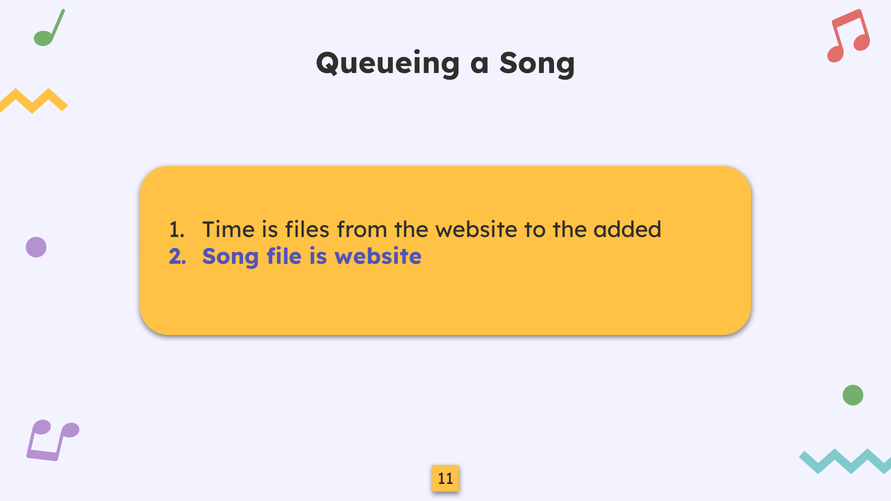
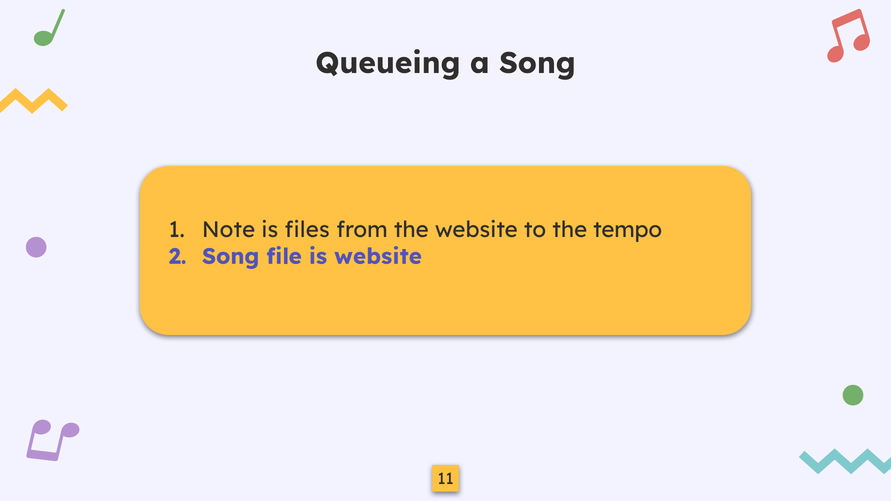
Time: Time -> Note
the added: added -> tempo
